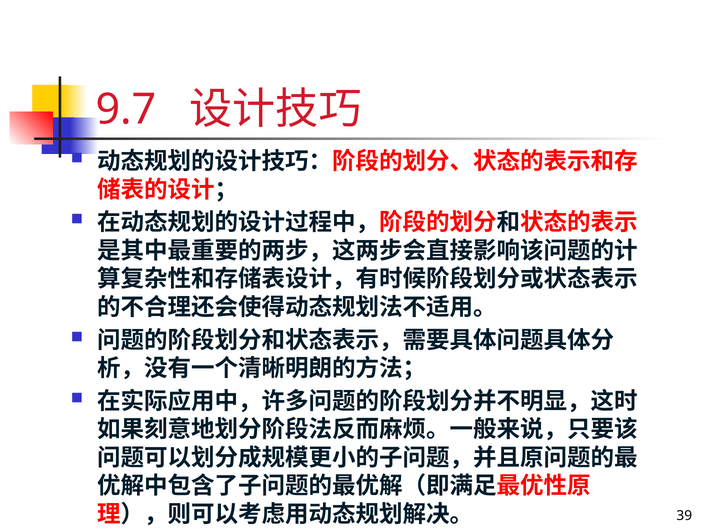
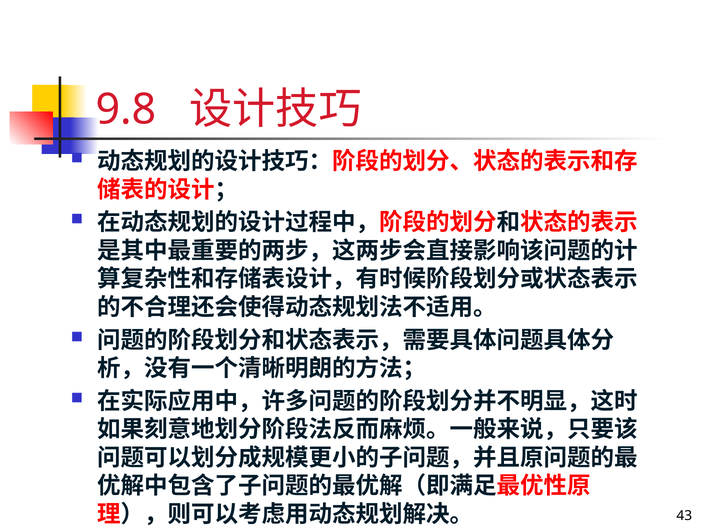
9.7: 9.7 -> 9.8
39: 39 -> 43
